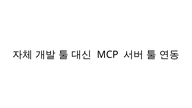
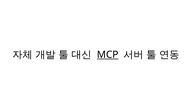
MCP underline: none -> present
